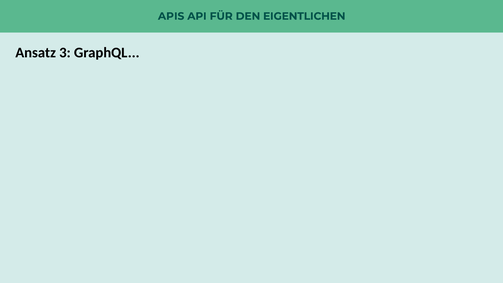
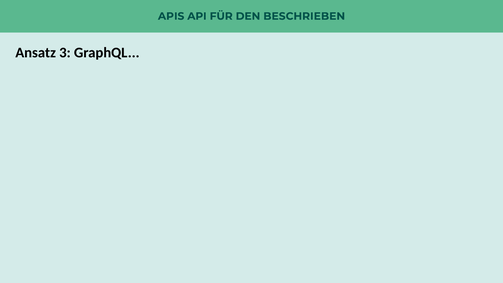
EIGENTLICHEN: EIGENTLICHEN -> BESCHRIEBEN
